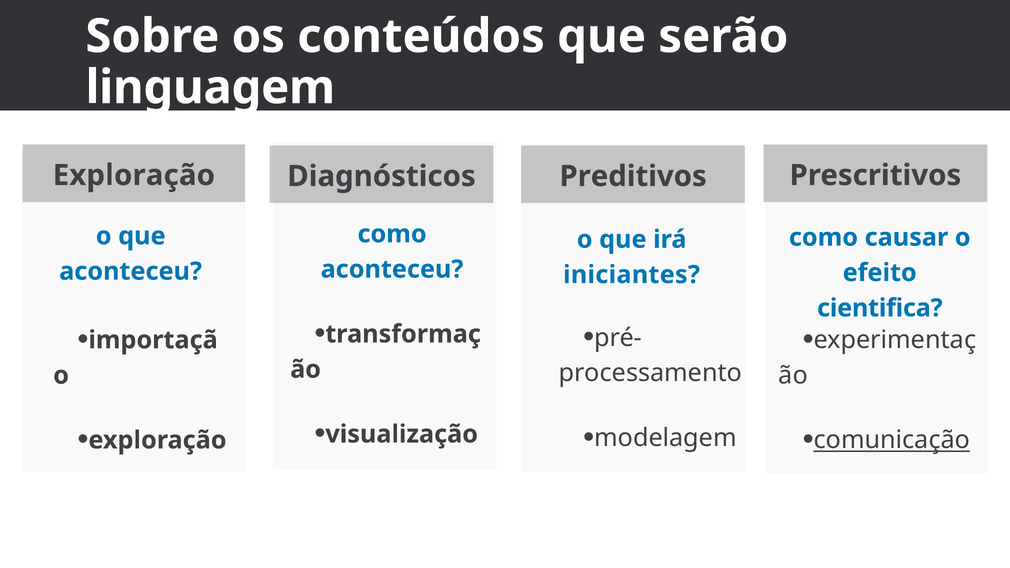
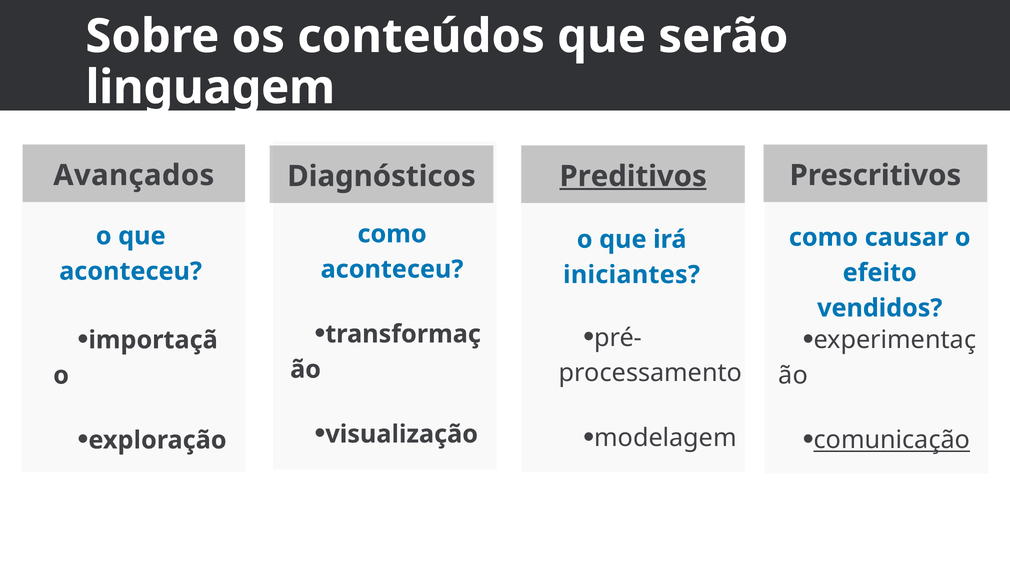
Exploração at (134, 175): Exploração -> Avançados
Preditivos underline: none -> present
cientifica: cientifica -> vendidos
